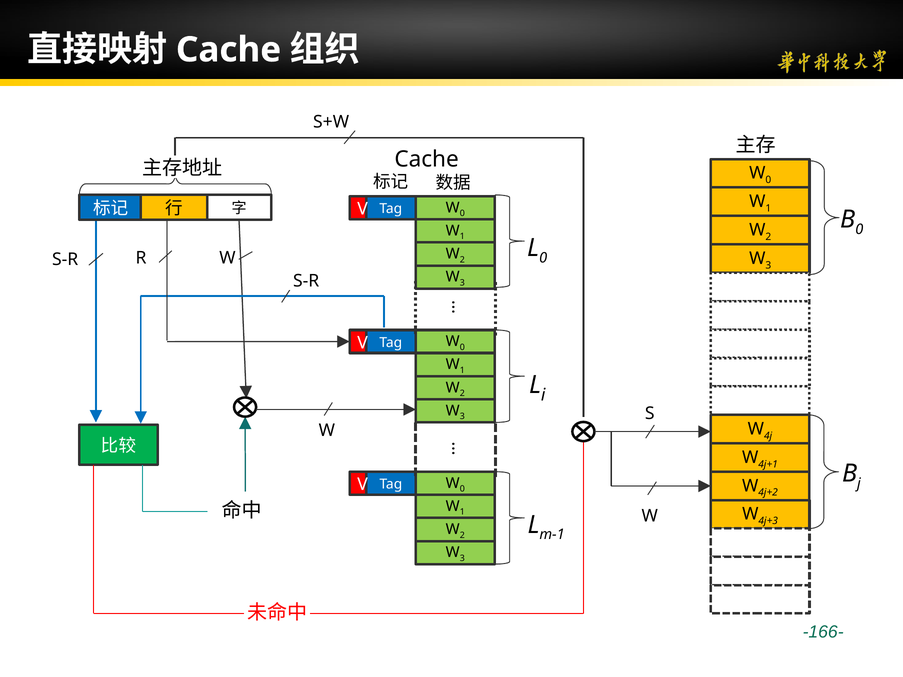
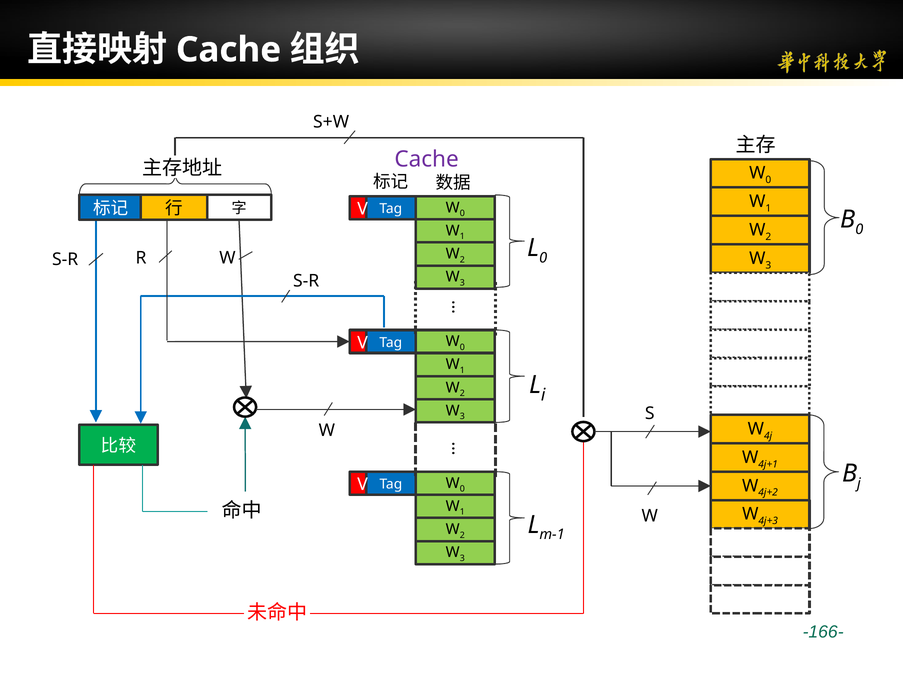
Cache at (427, 160) colour: black -> purple
